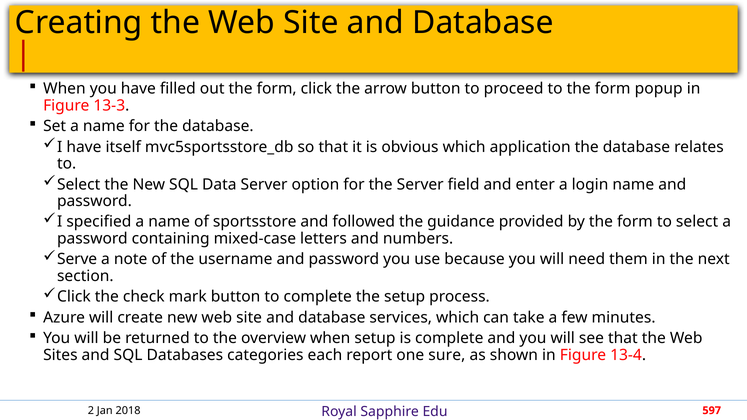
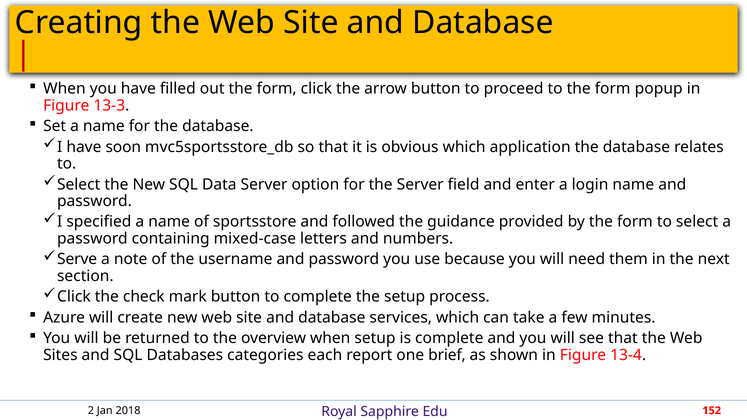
itself: itself -> soon
sure: sure -> brief
597: 597 -> 152
